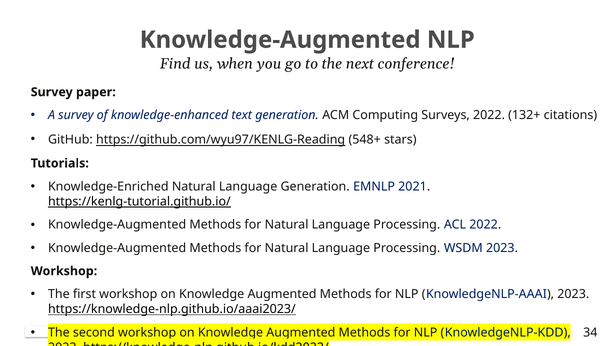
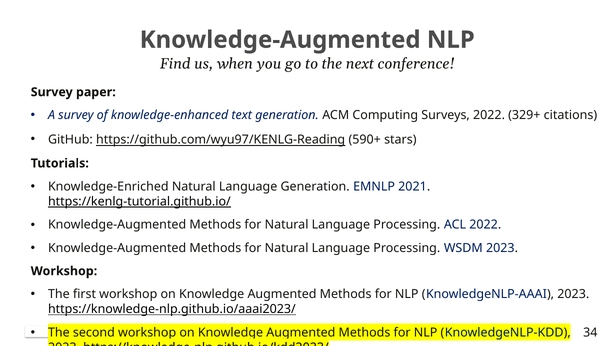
132+: 132+ -> 329+
548+: 548+ -> 590+
